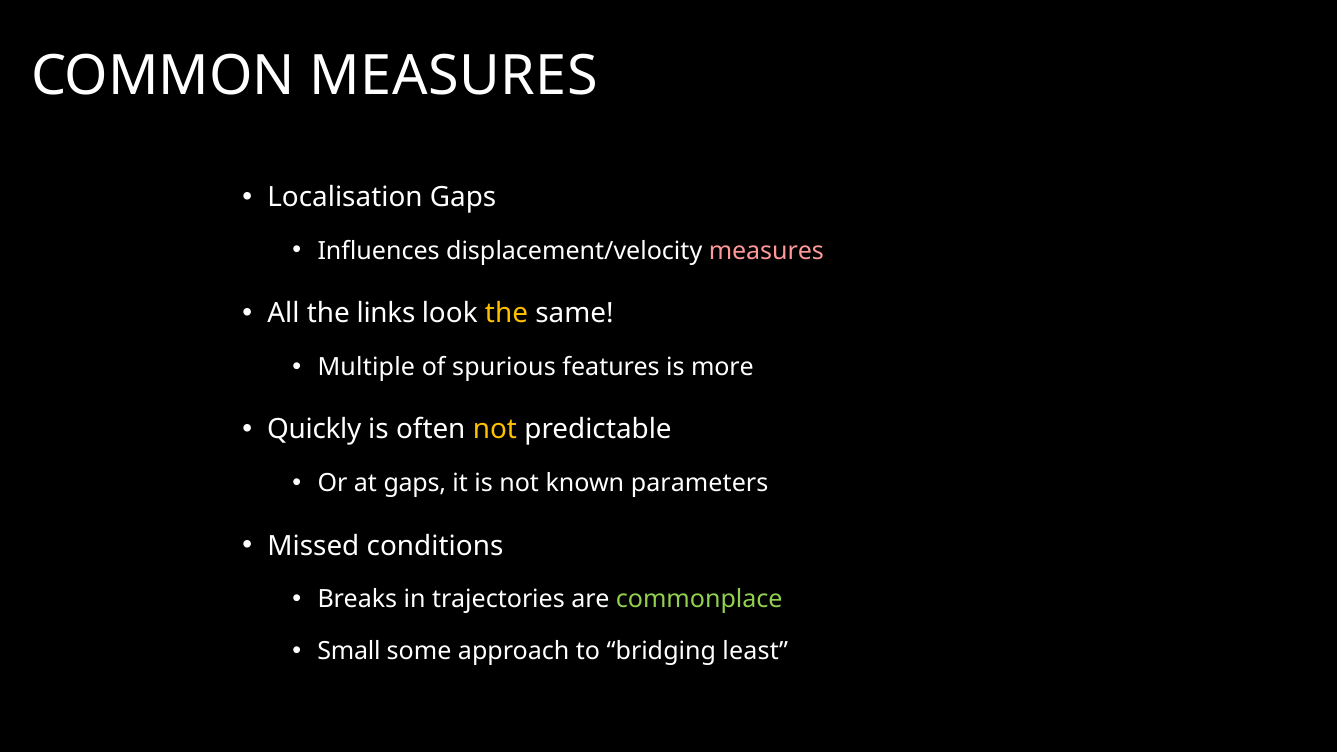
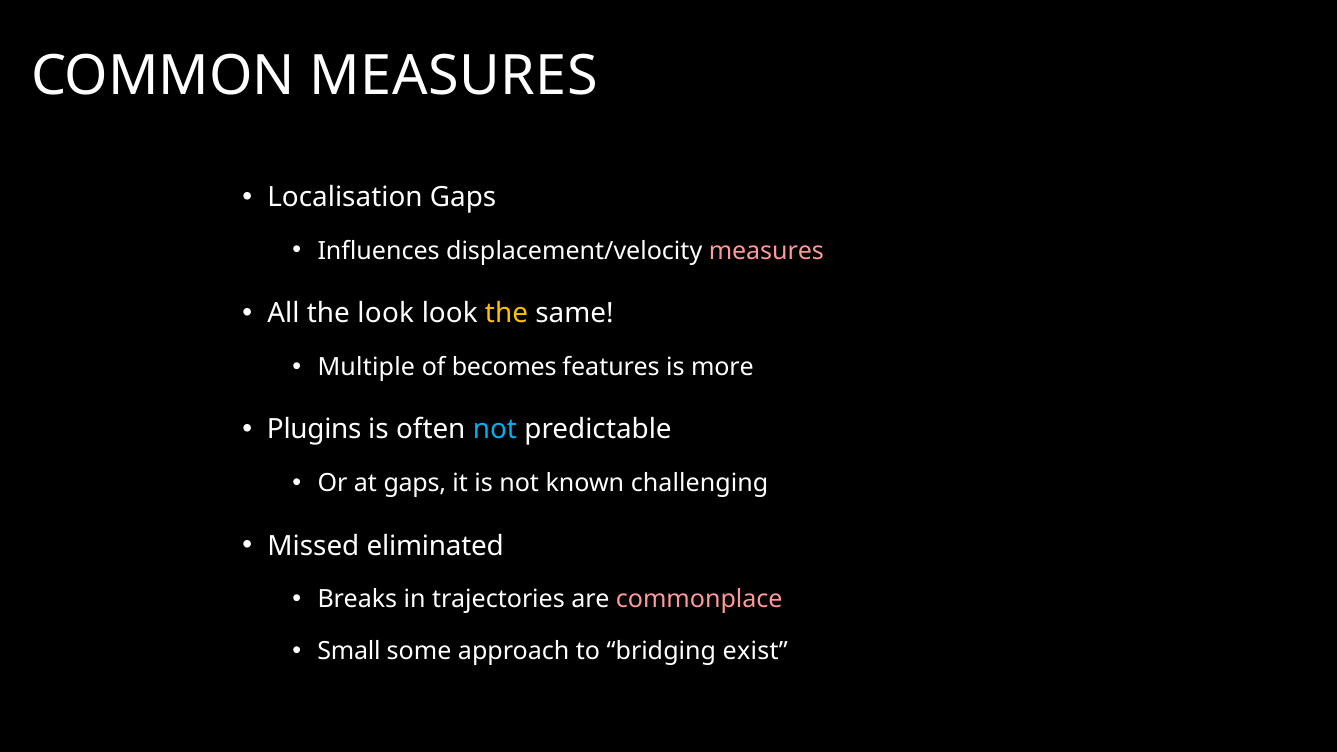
the links: links -> look
spurious: spurious -> becomes
Quickly: Quickly -> Plugins
not at (495, 430) colour: yellow -> light blue
parameters: parameters -> challenging
conditions: conditions -> eliminated
commonplace colour: light green -> pink
least: least -> exist
